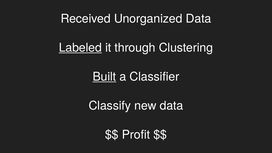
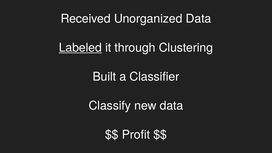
Built underline: present -> none
